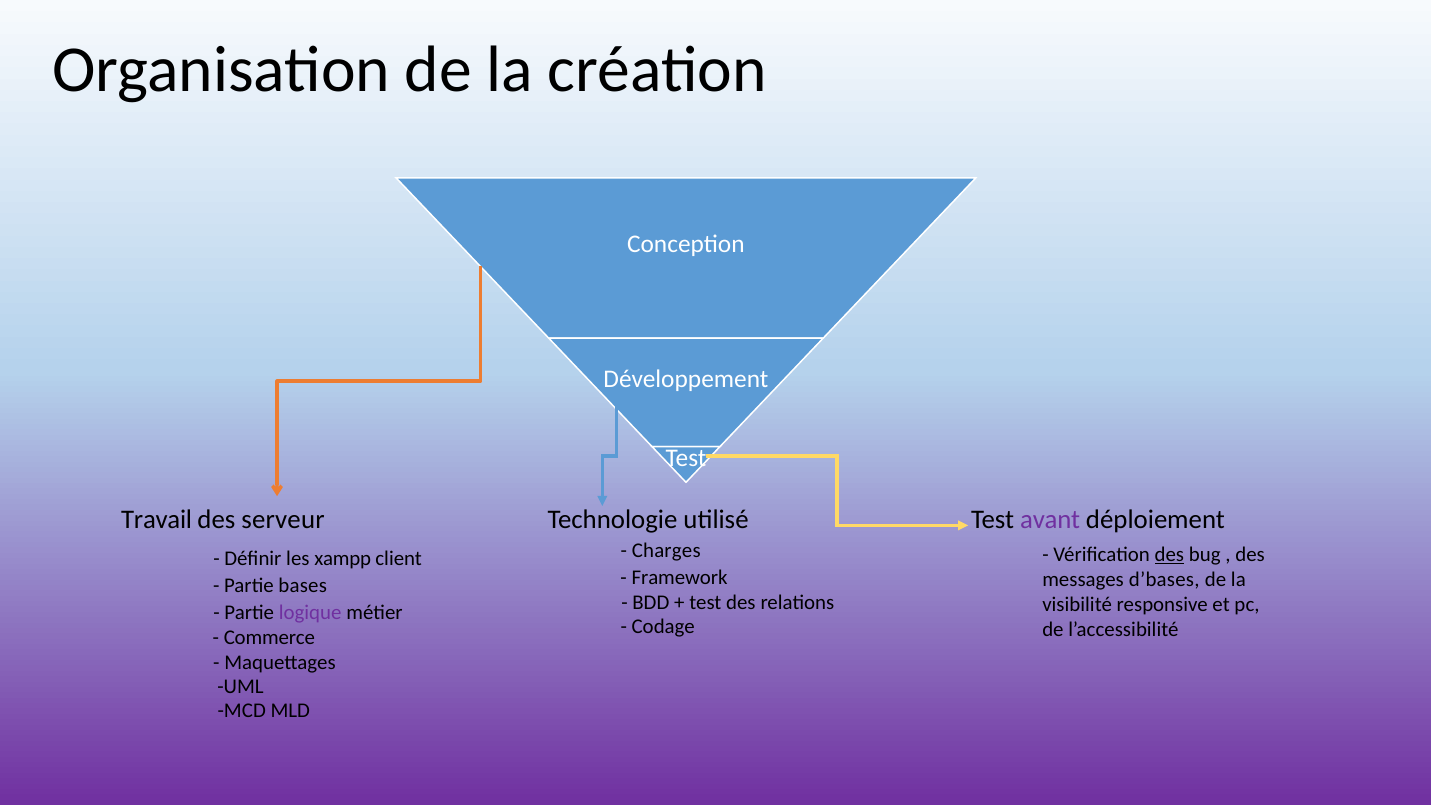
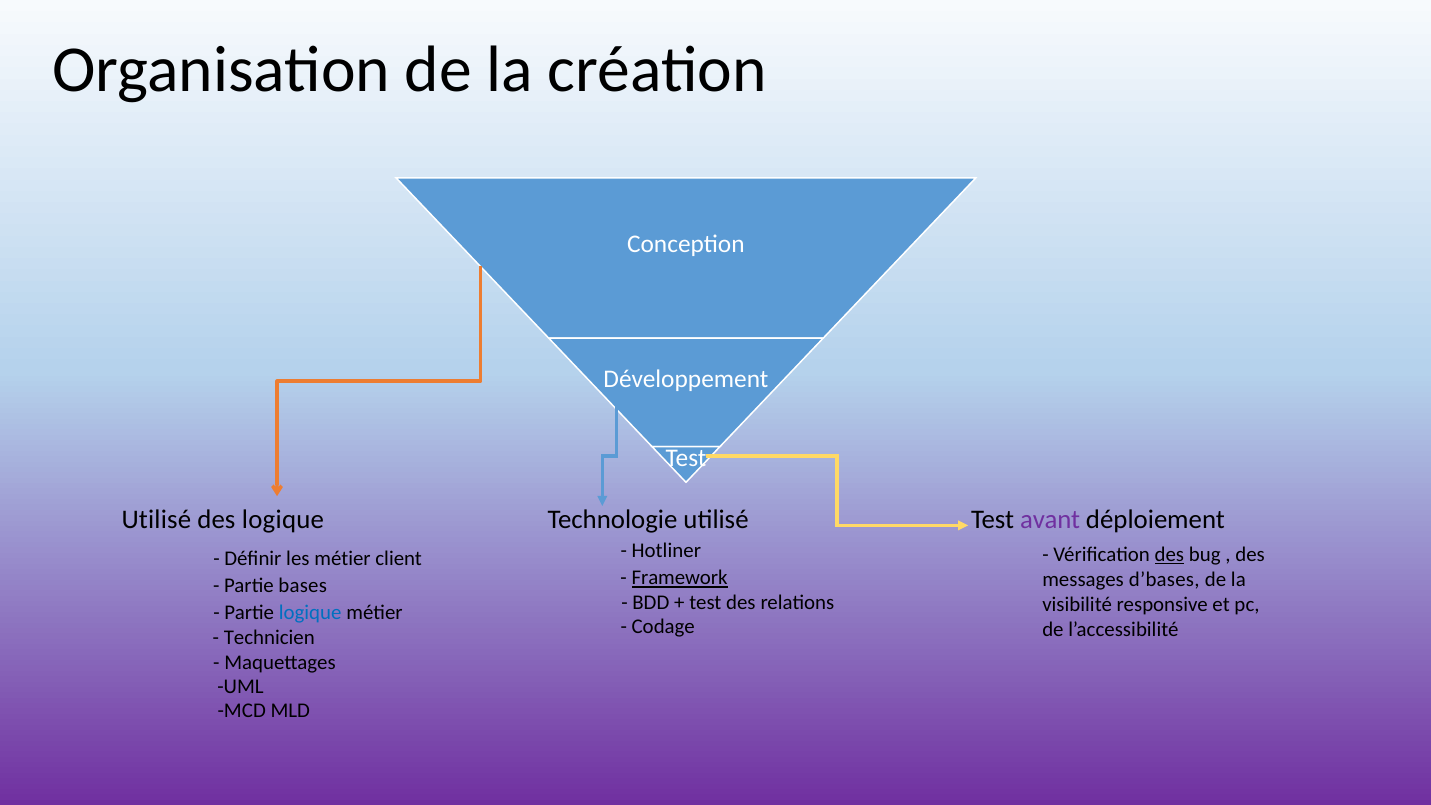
Travail at (157, 519): Travail -> Utilisé
des serveur: serveur -> logique
Charges: Charges -> Hotliner
les xampp: xampp -> métier
Framework underline: none -> present
logique at (310, 612) colour: purple -> blue
Commerce: Commerce -> Technicien
